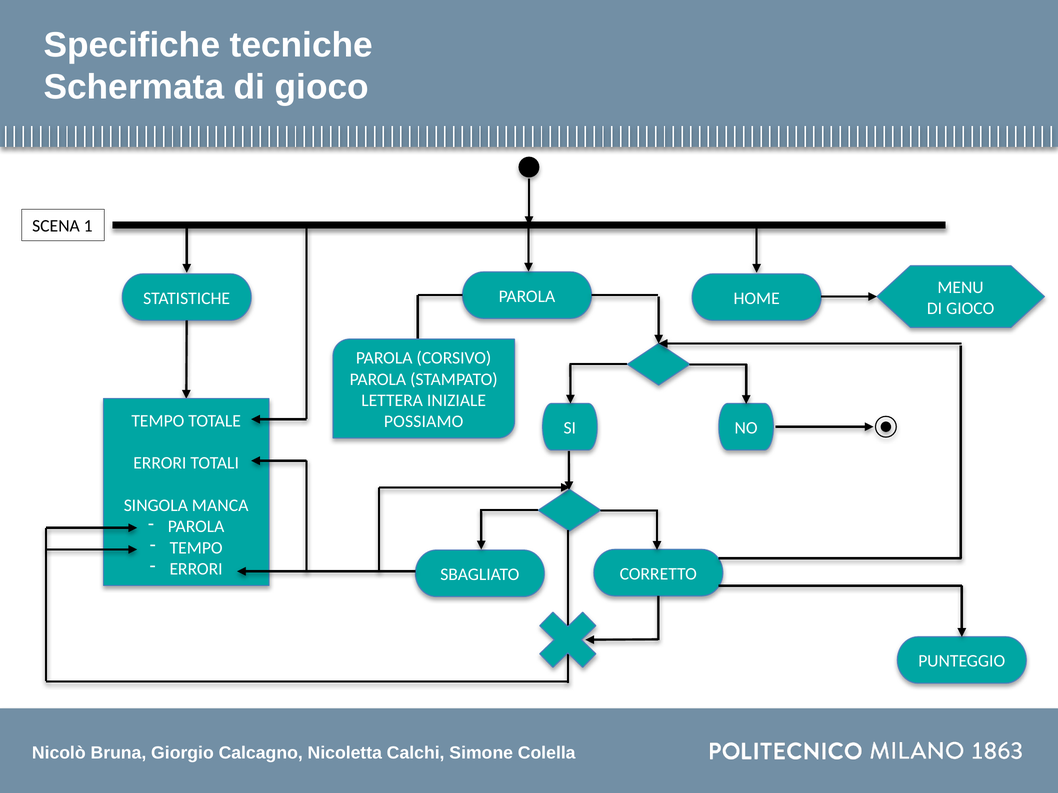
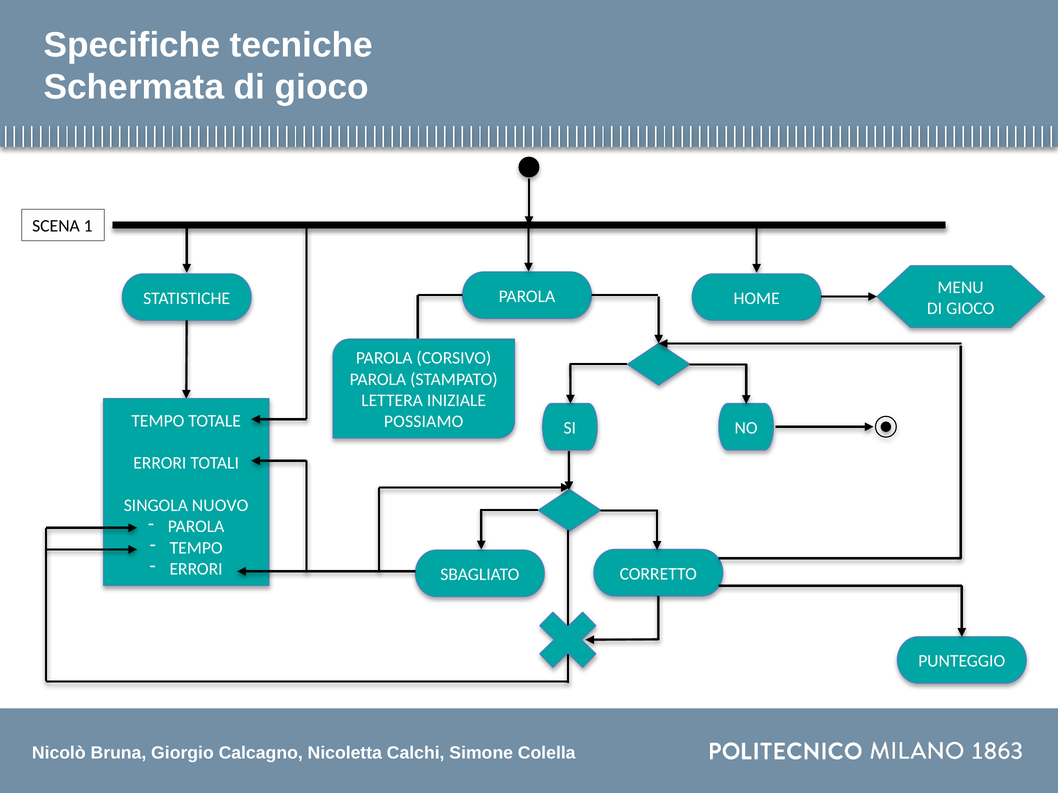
MANCA: MANCA -> NUOVO
